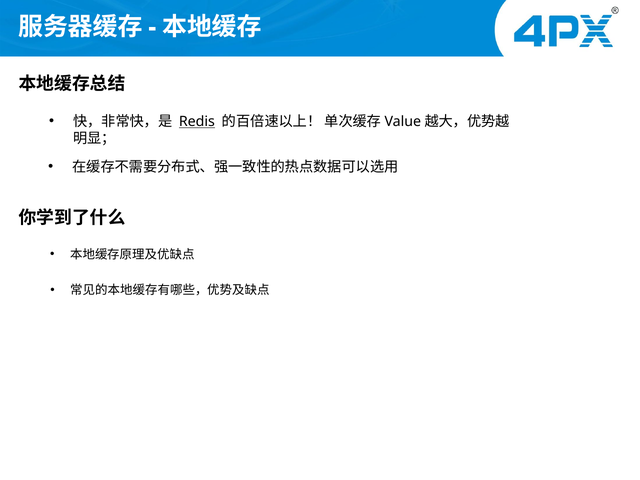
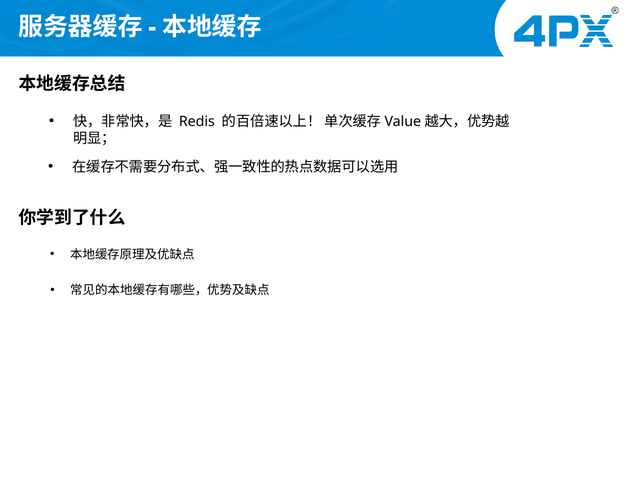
Redis underline: present -> none
